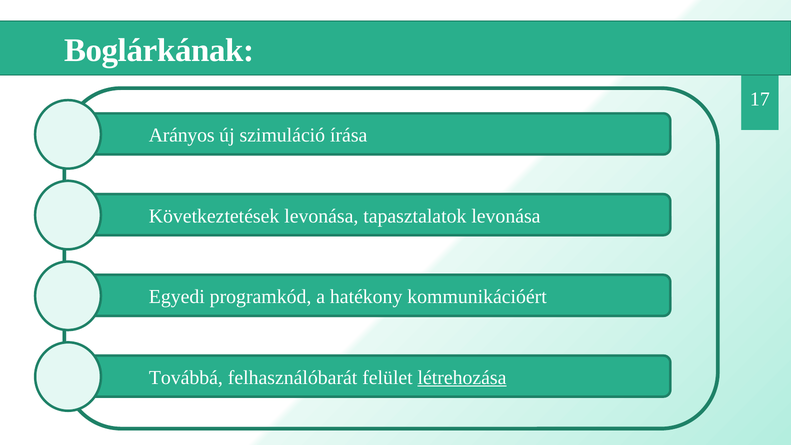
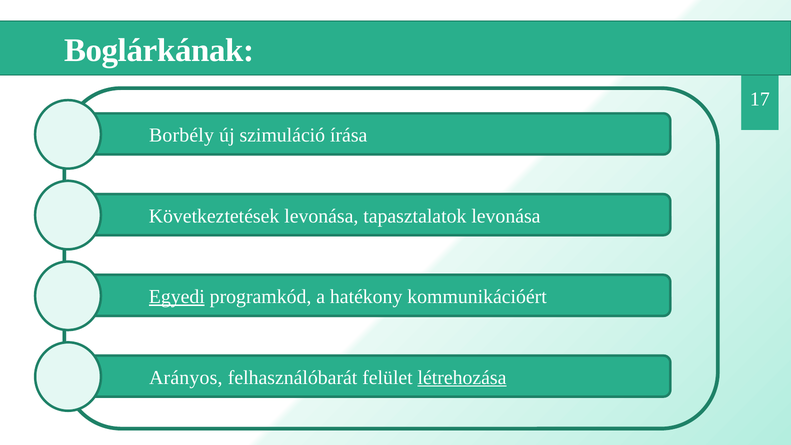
Arányos: Arányos -> Borbély
Egyedi underline: none -> present
Továbbá: Továbbá -> Arányos
